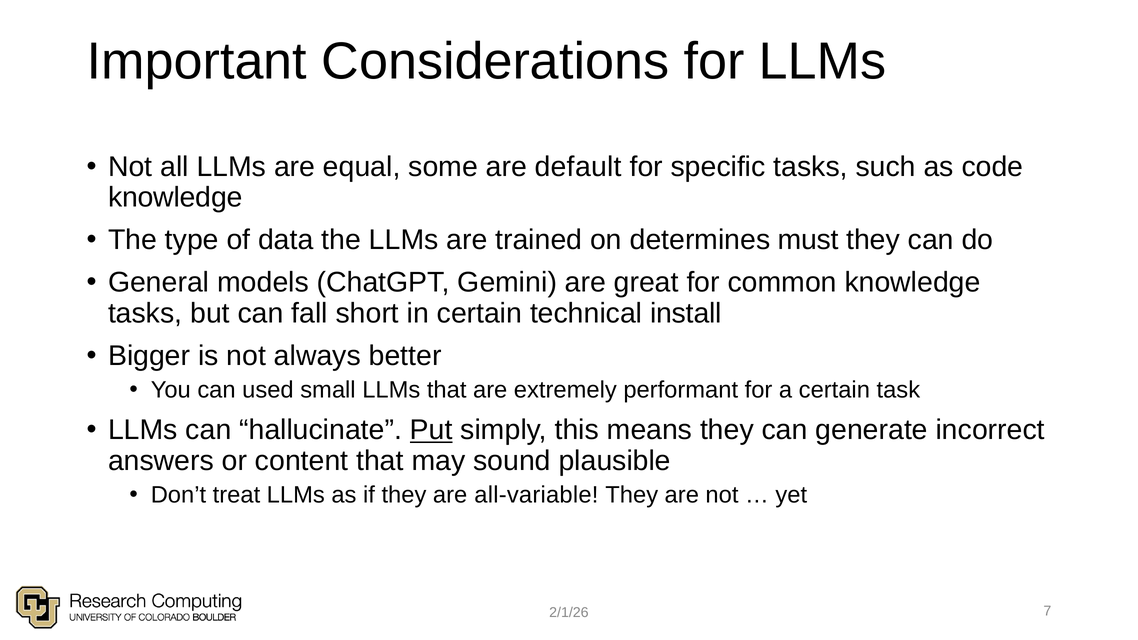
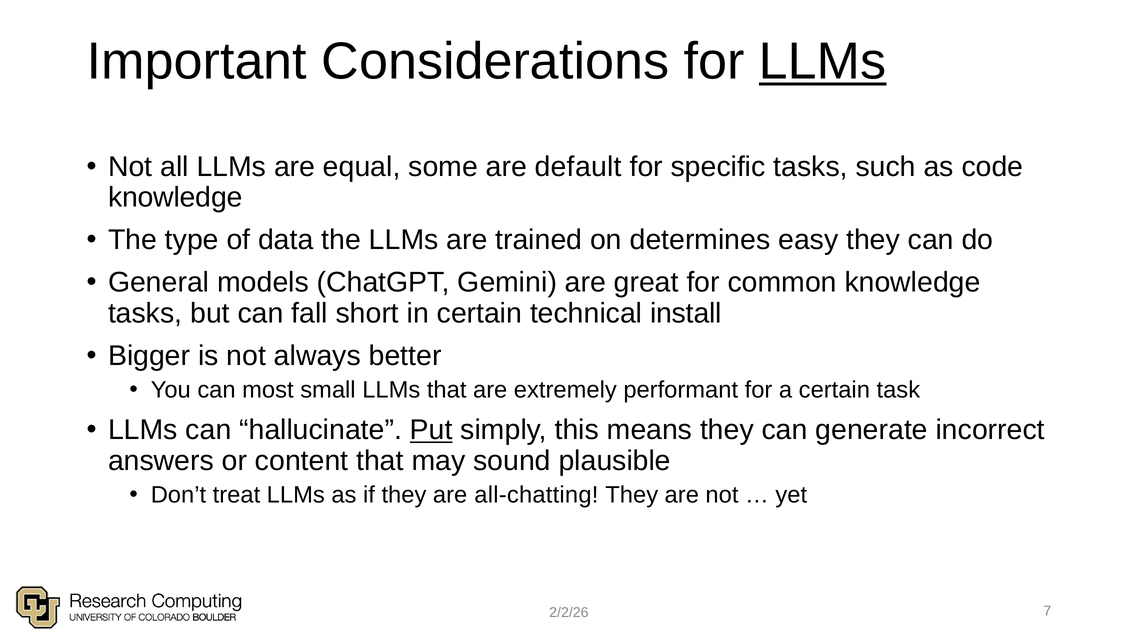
LLMs at (823, 62) underline: none -> present
must: must -> easy
used: used -> most
all-variable: all-variable -> all-chatting
2/1/26: 2/1/26 -> 2/2/26
